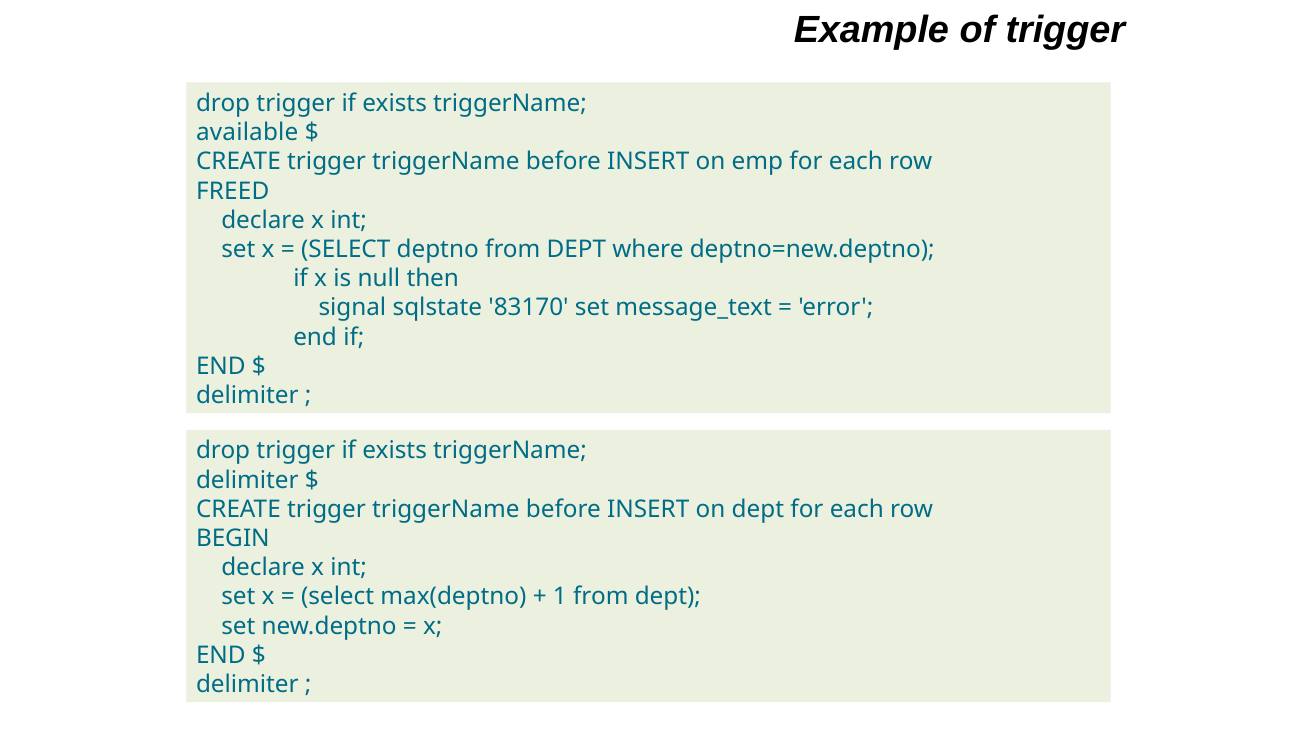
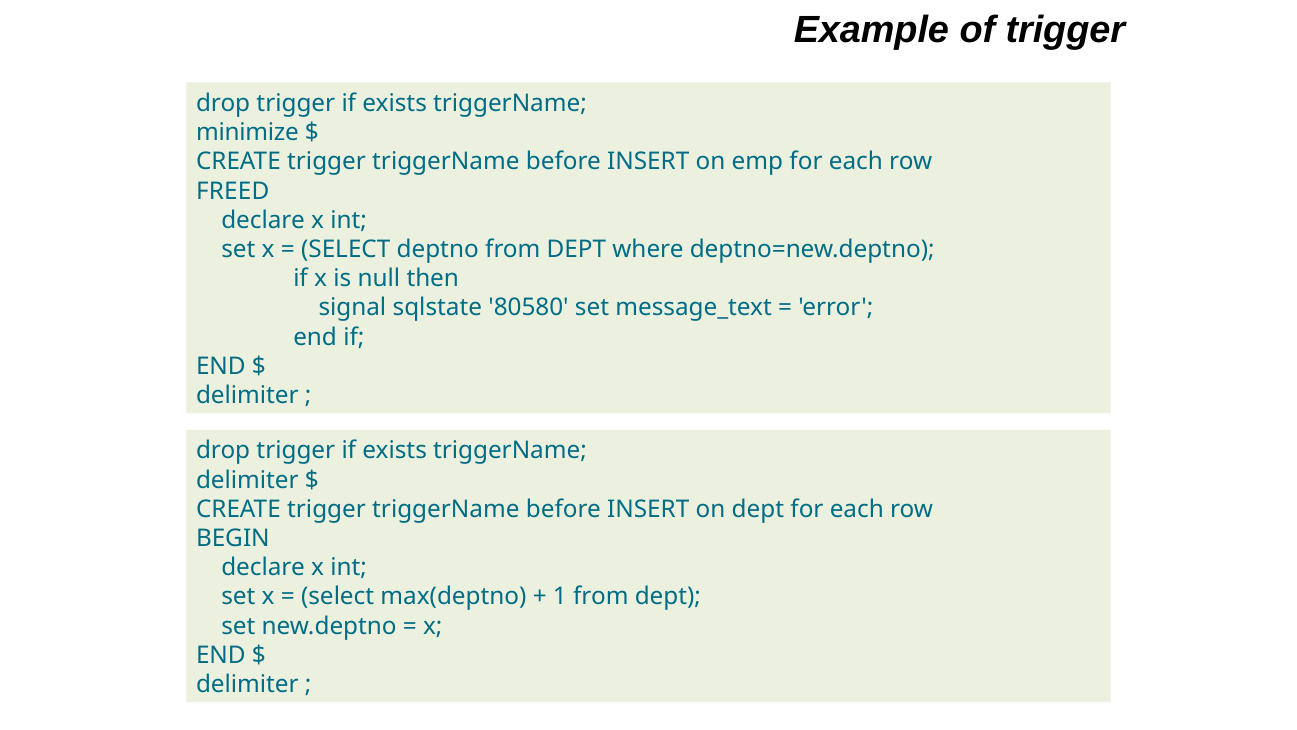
available: available -> minimize
83170: 83170 -> 80580
